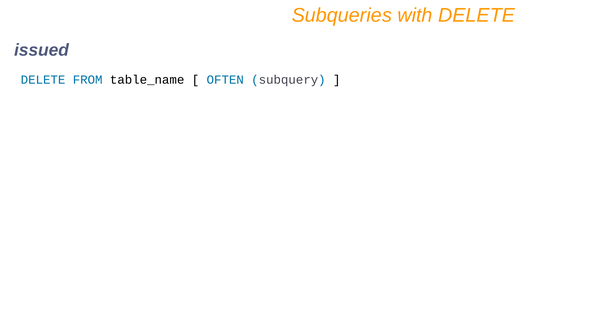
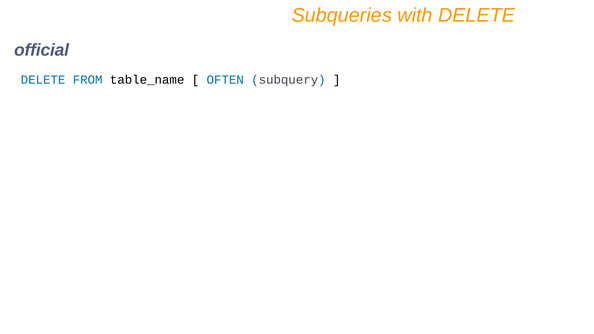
issued: issued -> official
